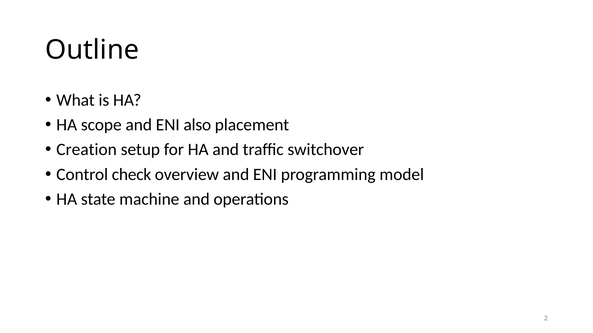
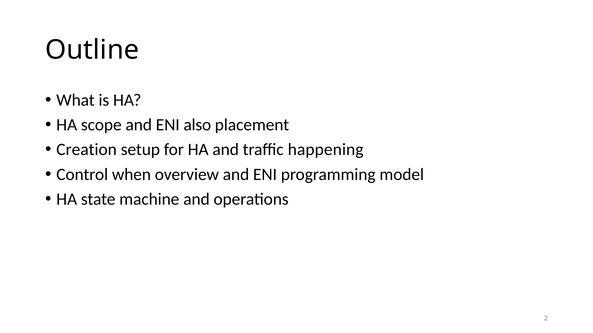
switchover: switchover -> happening
check: check -> when
